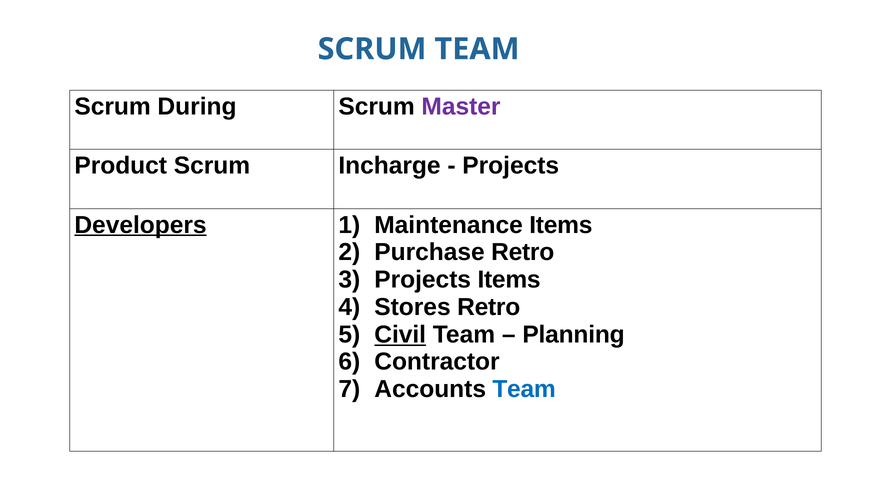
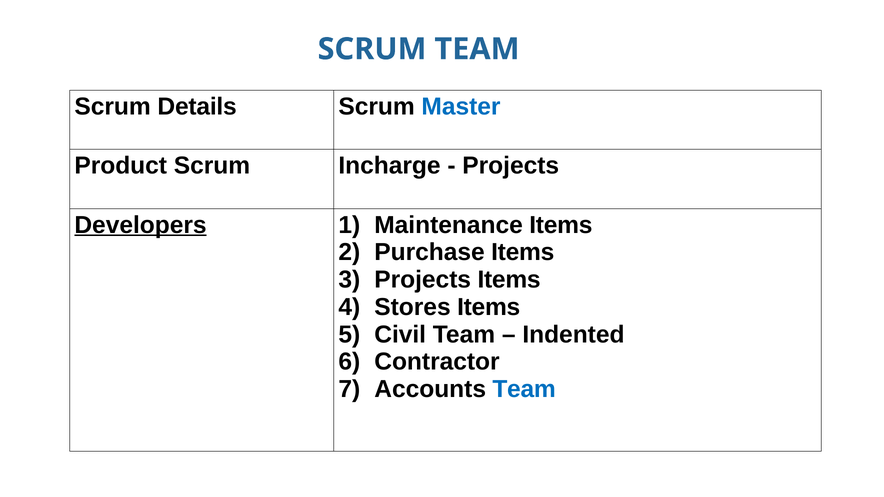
During: During -> Details
Master colour: purple -> blue
Purchase Retro: Retro -> Items
Stores Retro: Retro -> Items
Civil underline: present -> none
Planning: Planning -> Indented
